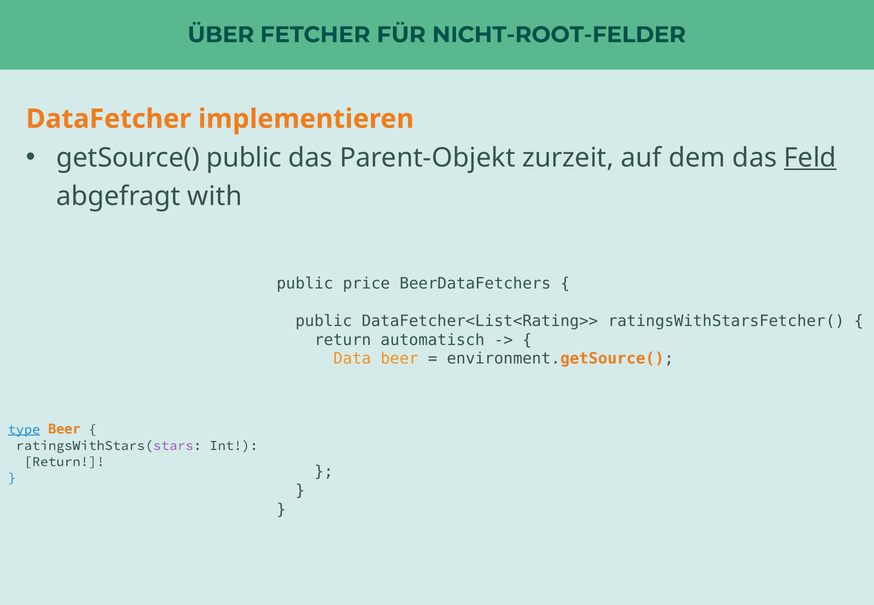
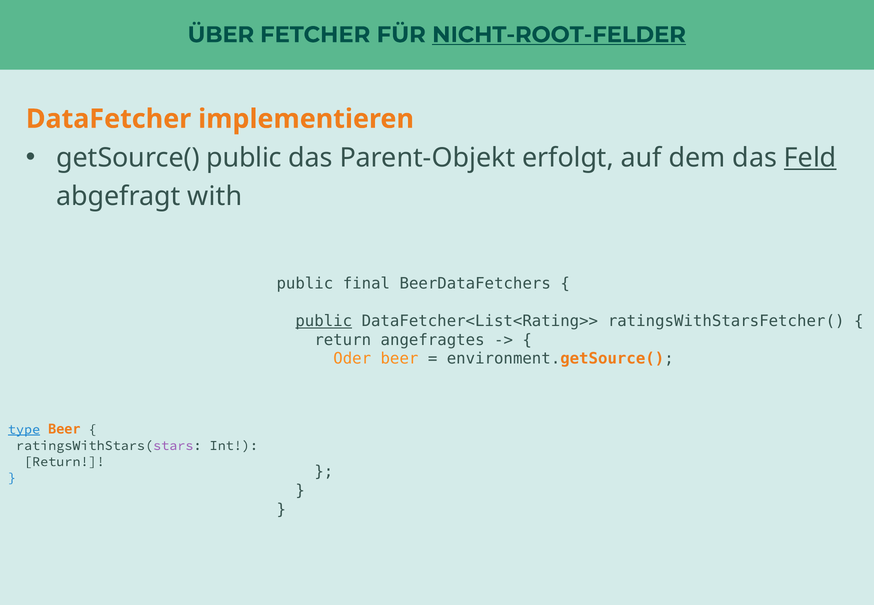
NICHT-ROOT-FELDER underline: none -> present
zurzeit: zurzeit -> erfolgt
price: price -> final
public at (324, 321) underline: none -> present
automatisch: automatisch -> angefragtes
Data: Data -> Oder
